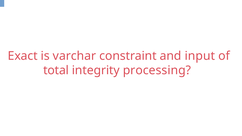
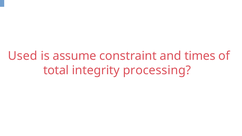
Exact: Exact -> Used
varchar: varchar -> assume
input: input -> times
